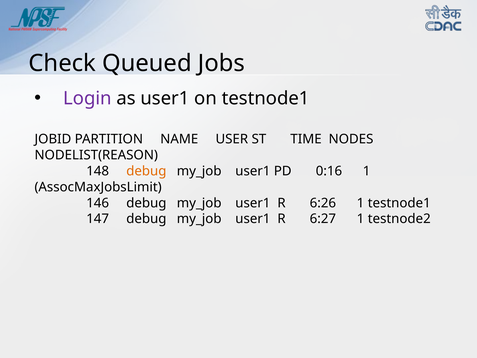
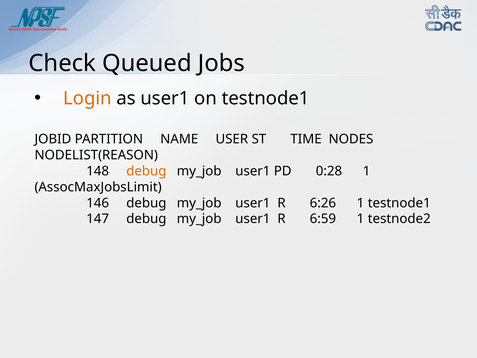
Login colour: purple -> orange
0:16: 0:16 -> 0:28
6:27: 6:27 -> 6:59
